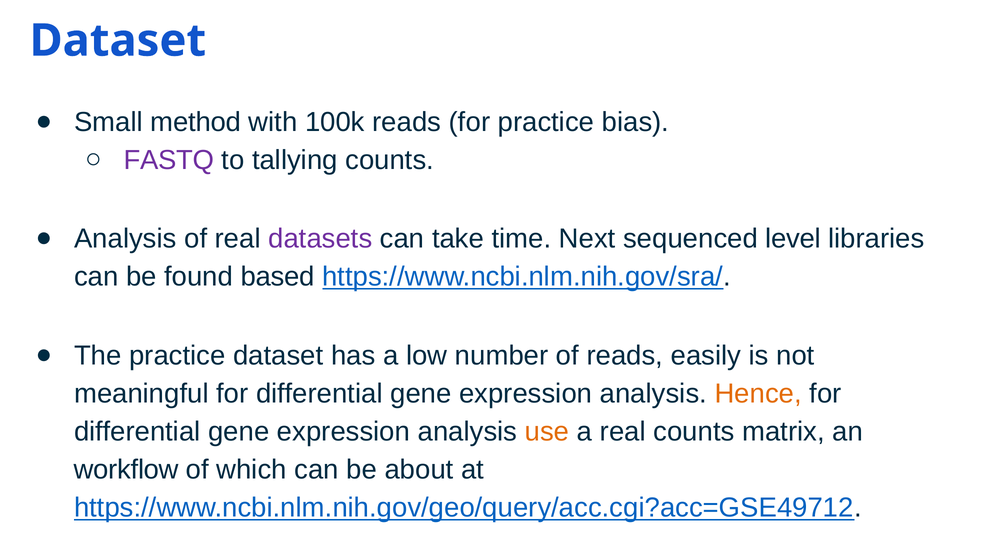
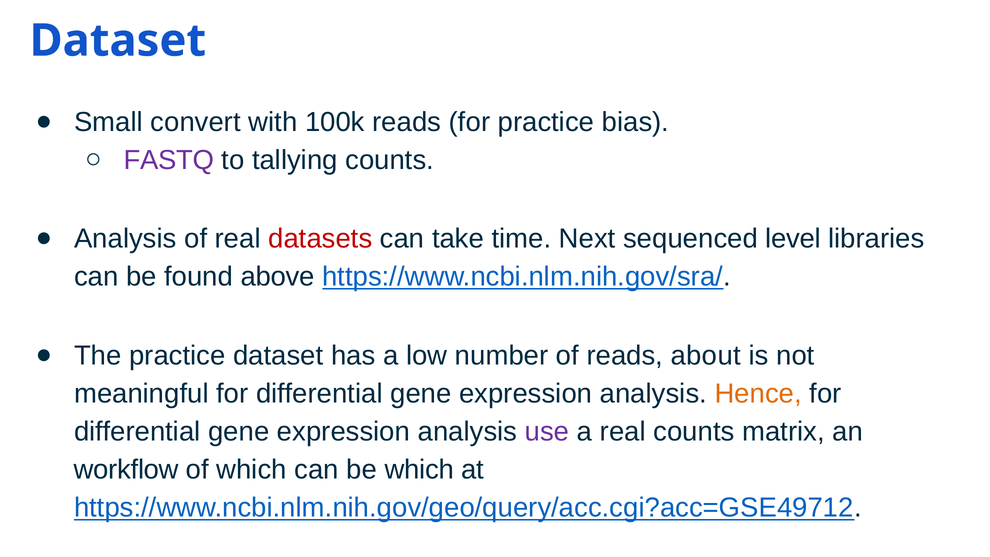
method: method -> convert
datasets colour: purple -> red
based: based -> above
easily: easily -> about
use colour: orange -> purple
be about: about -> which
